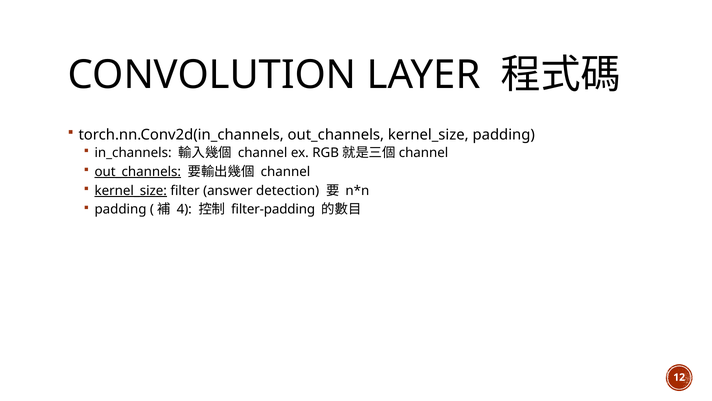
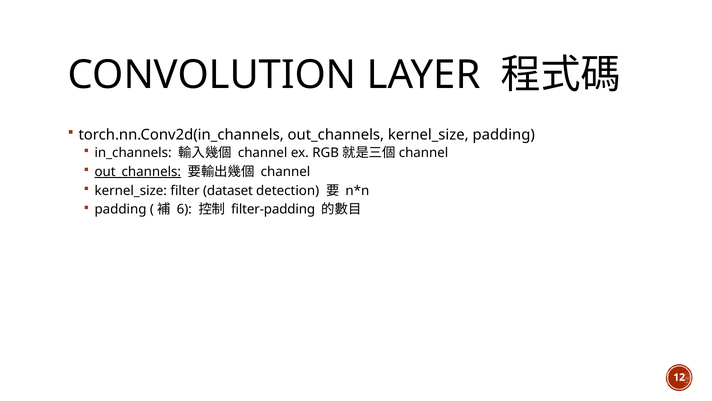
kernel_size at (131, 190) underline: present -> none
answer: answer -> dataset
4: 4 -> 6
